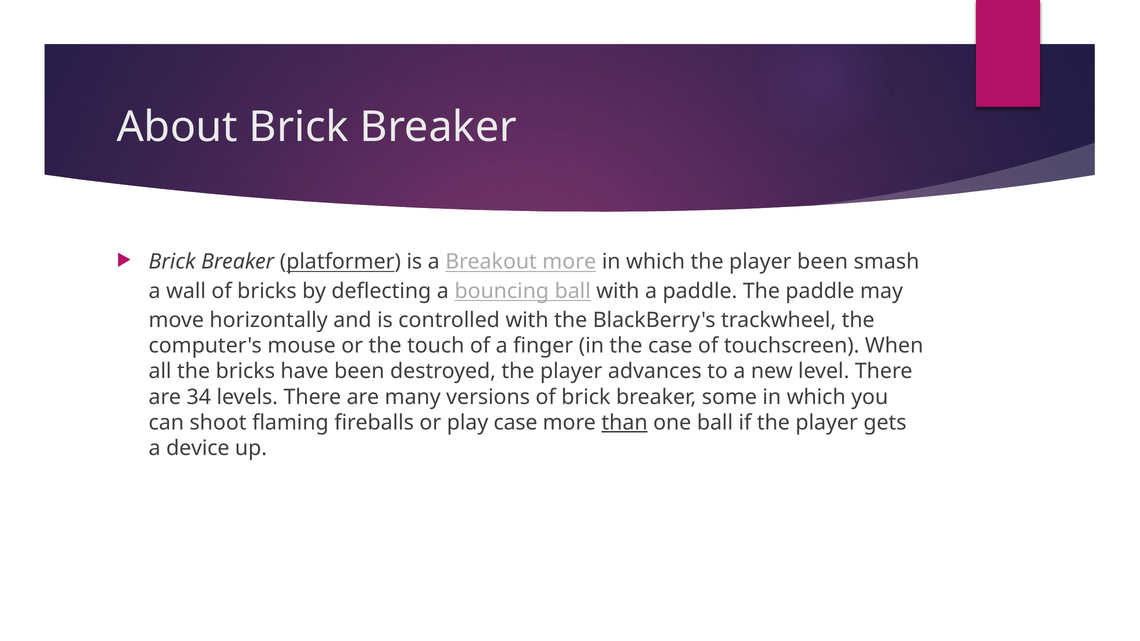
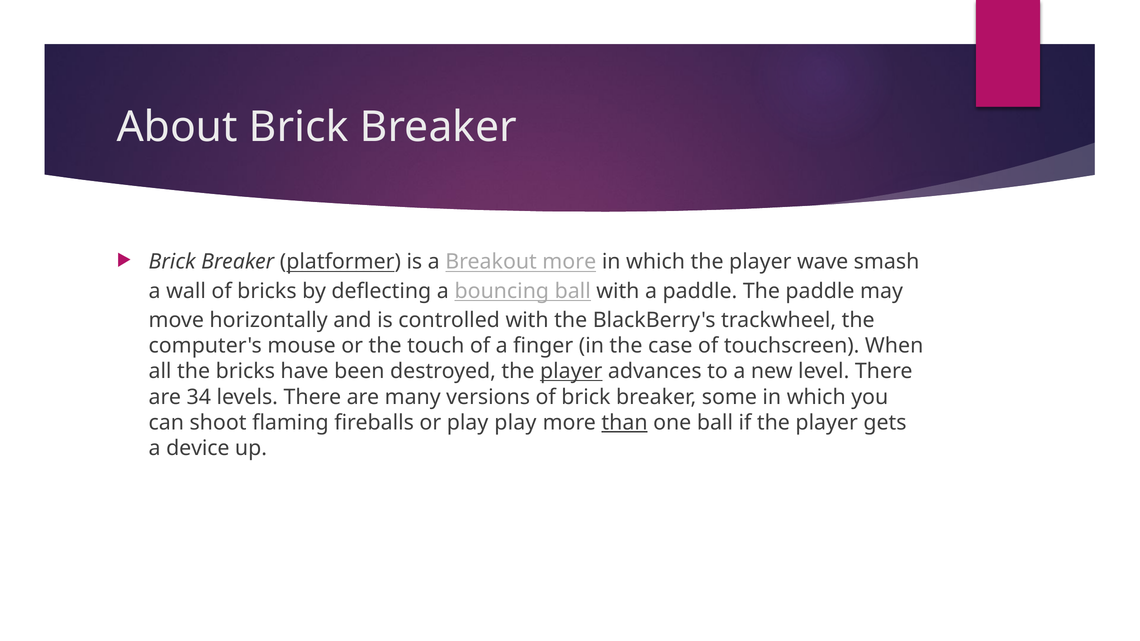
player been: been -> wave
player at (571, 371) underline: none -> present
play case: case -> play
